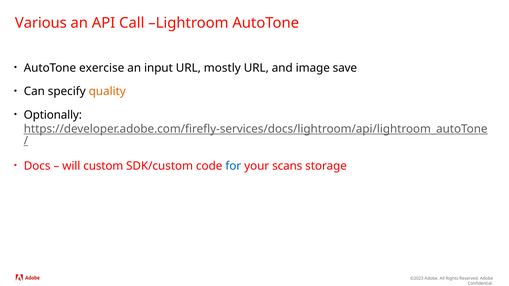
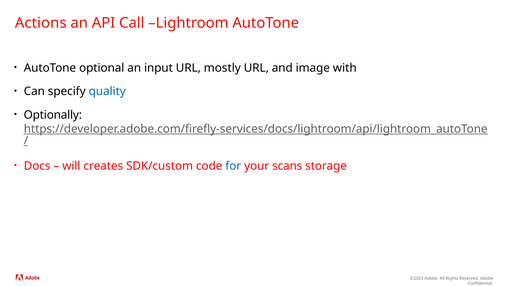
Various: Various -> Actions
exercise: exercise -> optional
save: save -> with
quality colour: orange -> blue
custom: custom -> creates
